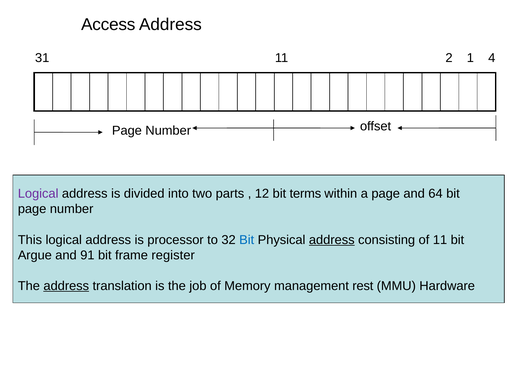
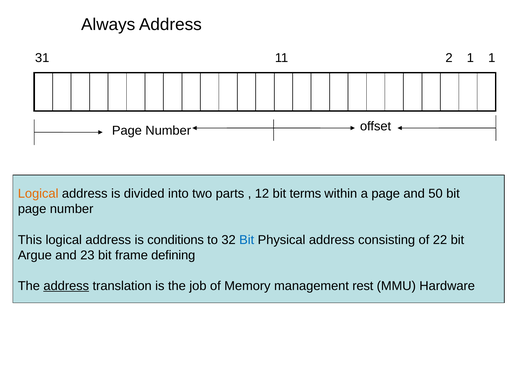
Access: Access -> Always
31 4: 4 -> 1
Logical at (38, 194) colour: purple -> orange
64: 64 -> 50
processor: processor -> conditions
address at (332, 240) underline: present -> none
of 11: 11 -> 22
91: 91 -> 23
register: register -> defining
